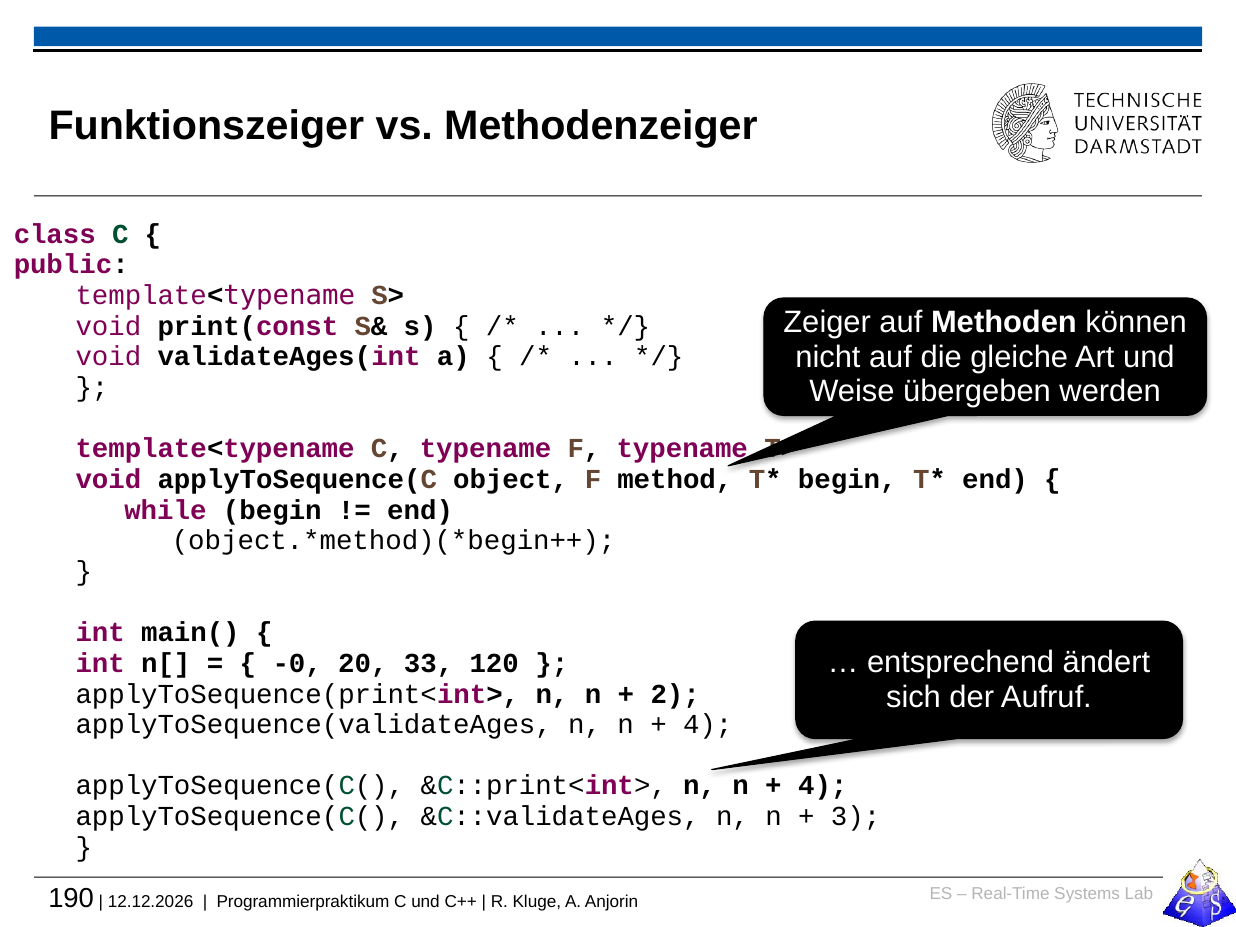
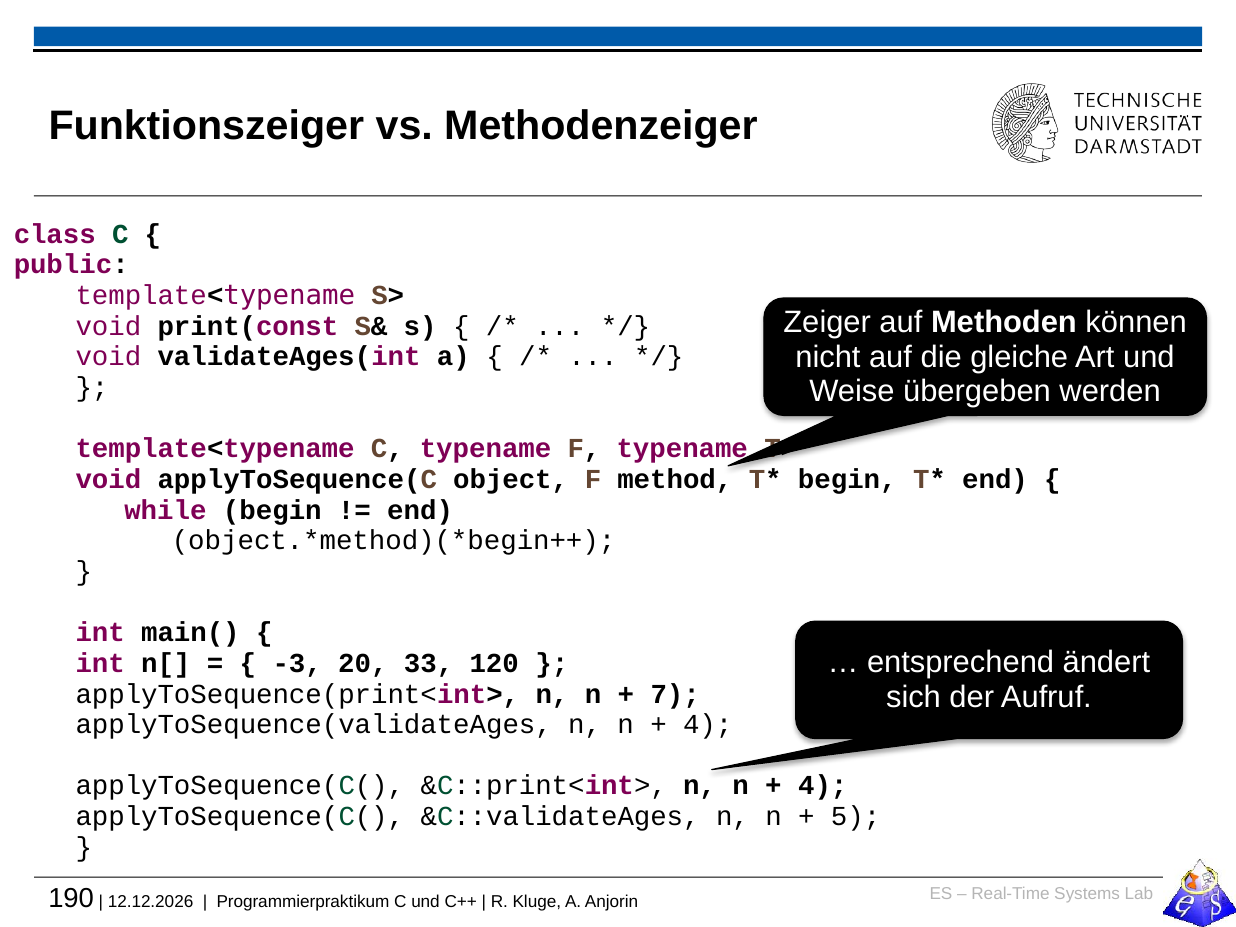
-0: -0 -> -3
2: 2 -> 7
3: 3 -> 5
